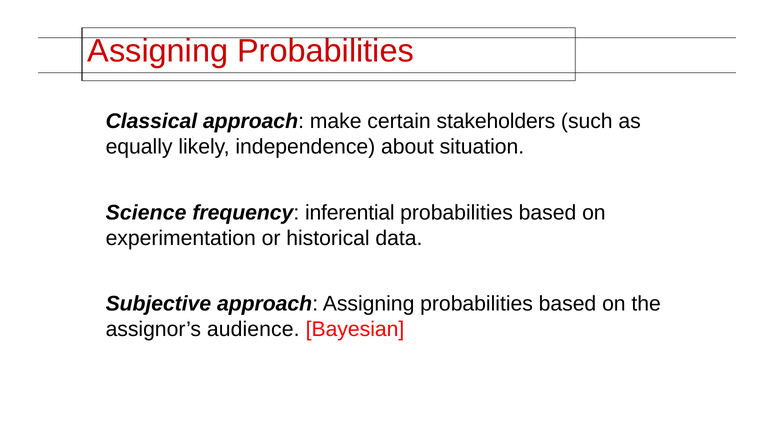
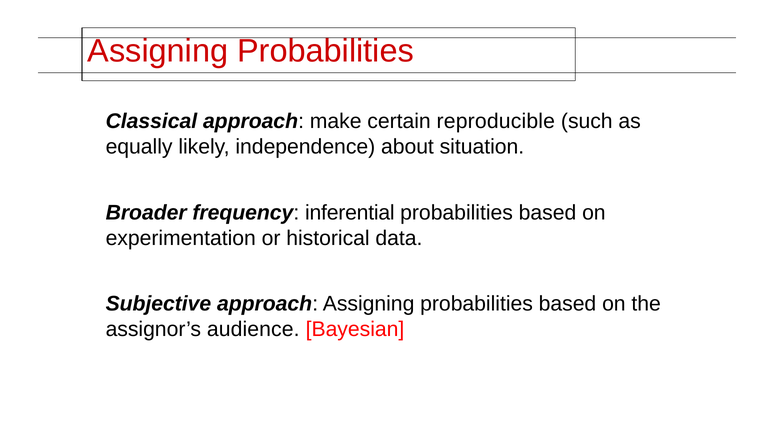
stakeholders: stakeholders -> reproducible
Science: Science -> Broader
